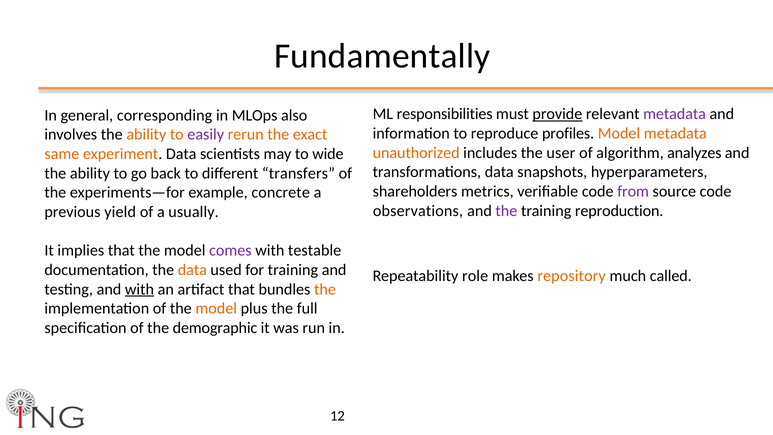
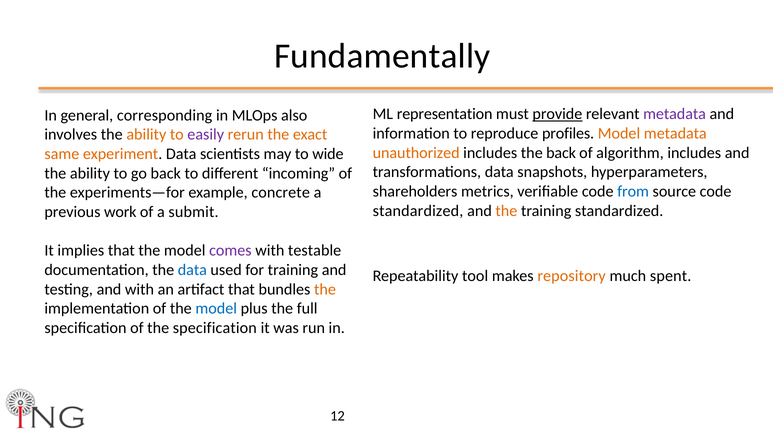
responsibilities: responsibilities -> representation
the user: user -> back
algorithm analyzes: analyzes -> includes
transfers: transfers -> incoming
from colour: purple -> blue
observations at (418, 211): observations -> standardized
the at (506, 211) colour: purple -> orange
training reproduction: reproduction -> standardized
yield: yield -> work
usually: usually -> submit
data at (192, 270) colour: orange -> blue
role: role -> tool
called: called -> spent
with at (139, 289) underline: present -> none
model at (216, 308) colour: orange -> blue
the demographic: demographic -> specification
